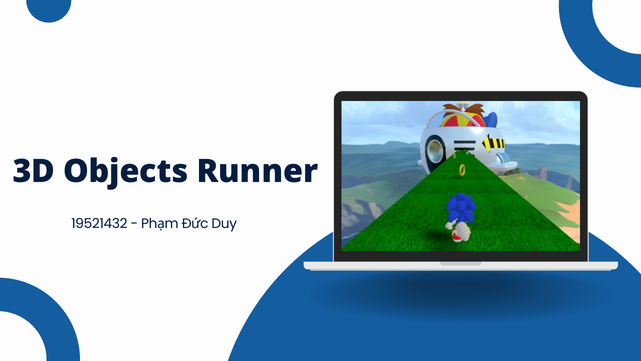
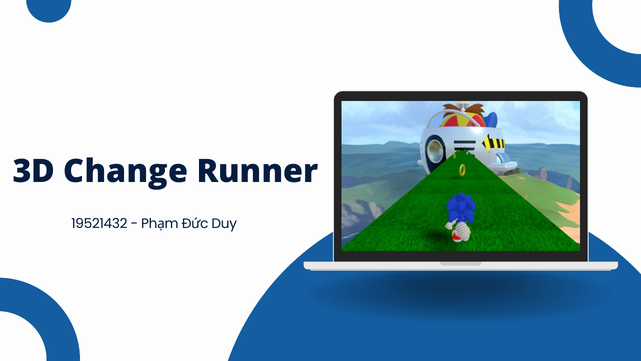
Objects: Objects -> Change
